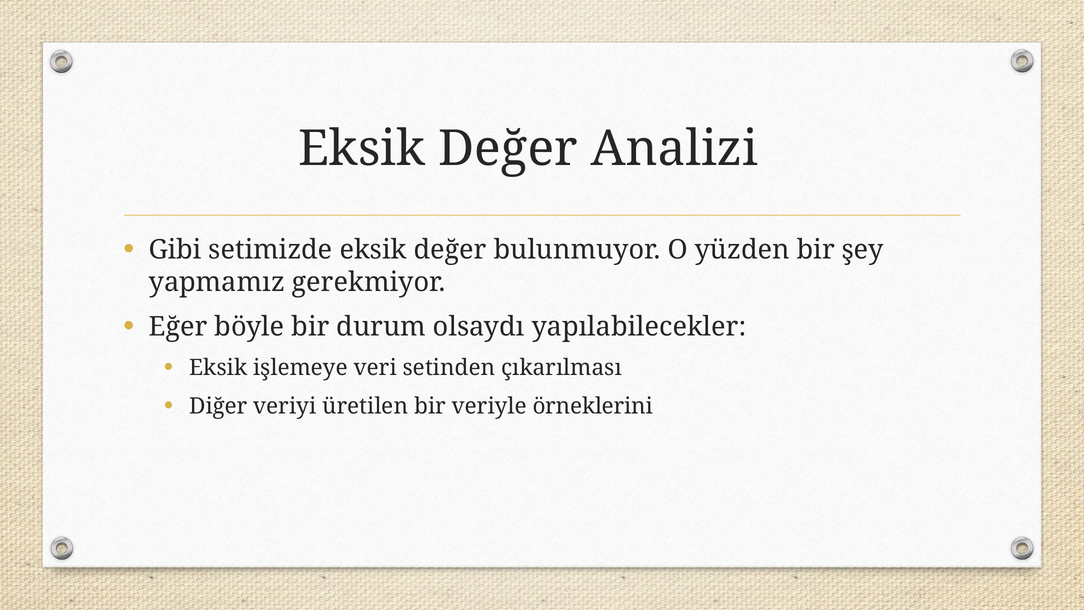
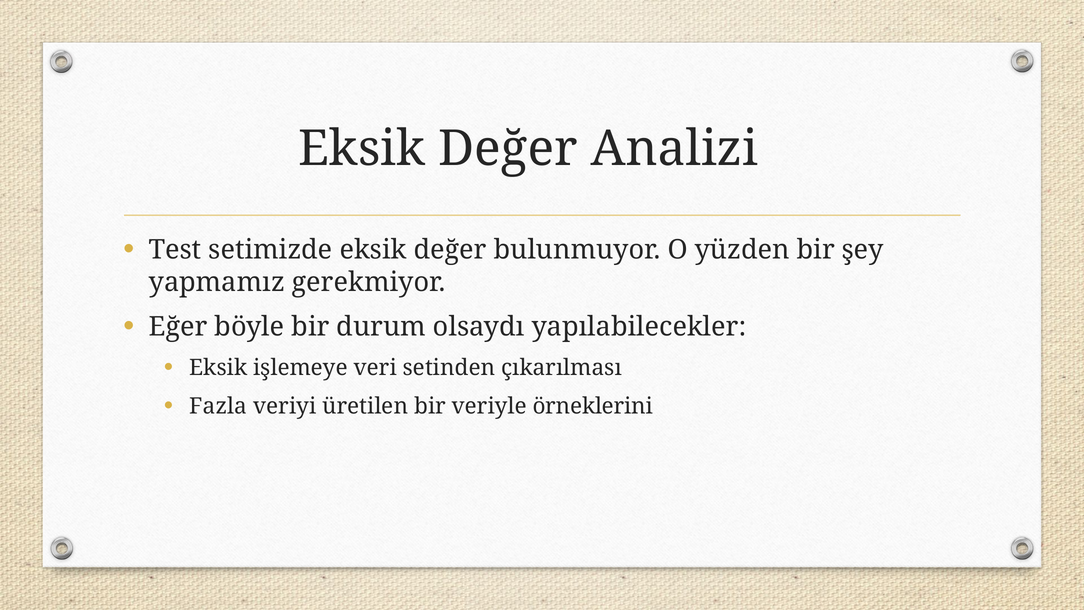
Gibi: Gibi -> Test
Diğer: Diğer -> Fazla
